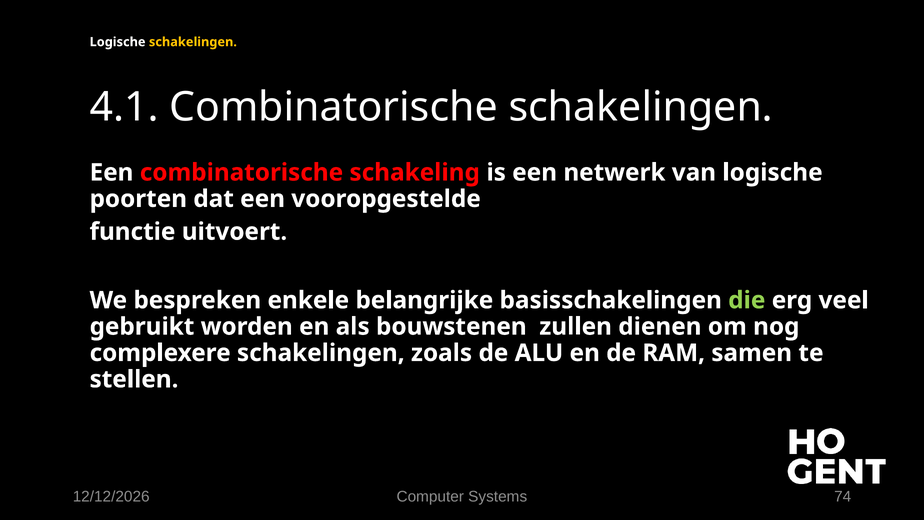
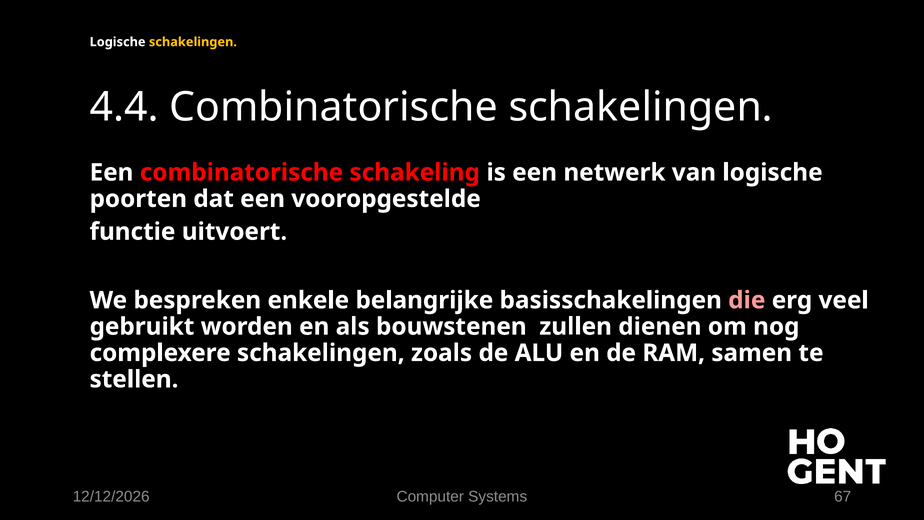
4.1: 4.1 -> 4.4
die colour: light green -> pink
74: 74 -> 67
